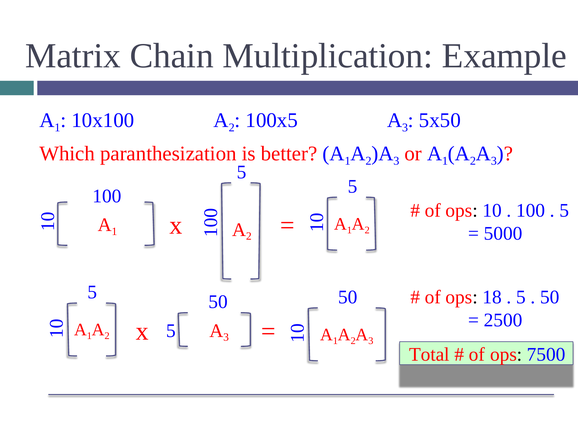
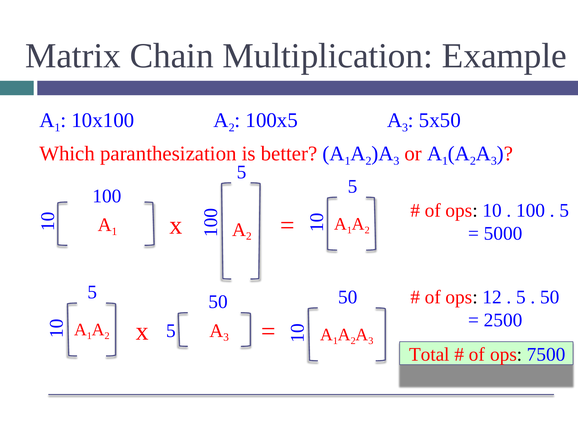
18: 18 -> 12
